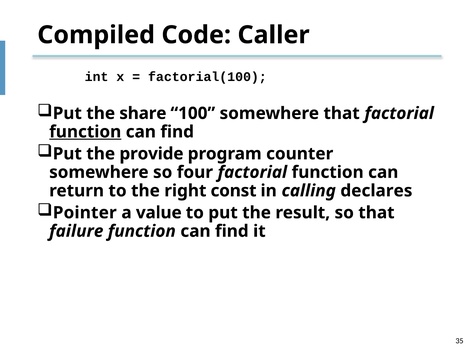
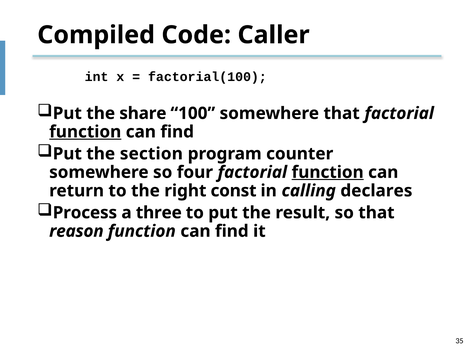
provide: provide -> section
function at (328, 172) underline: none -> present
Pointer: Pointer -> Process
value: value -> three
failure: failure -> reason
